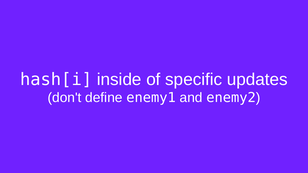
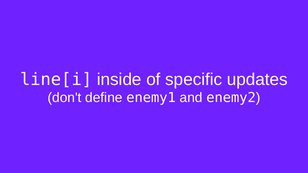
hash[i: hash[i -> line[i
